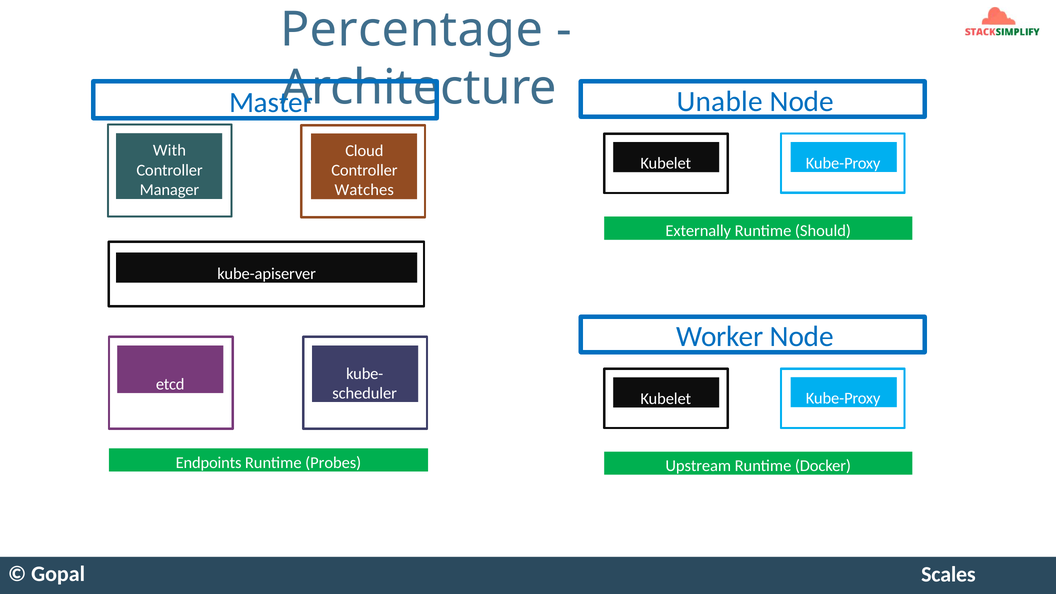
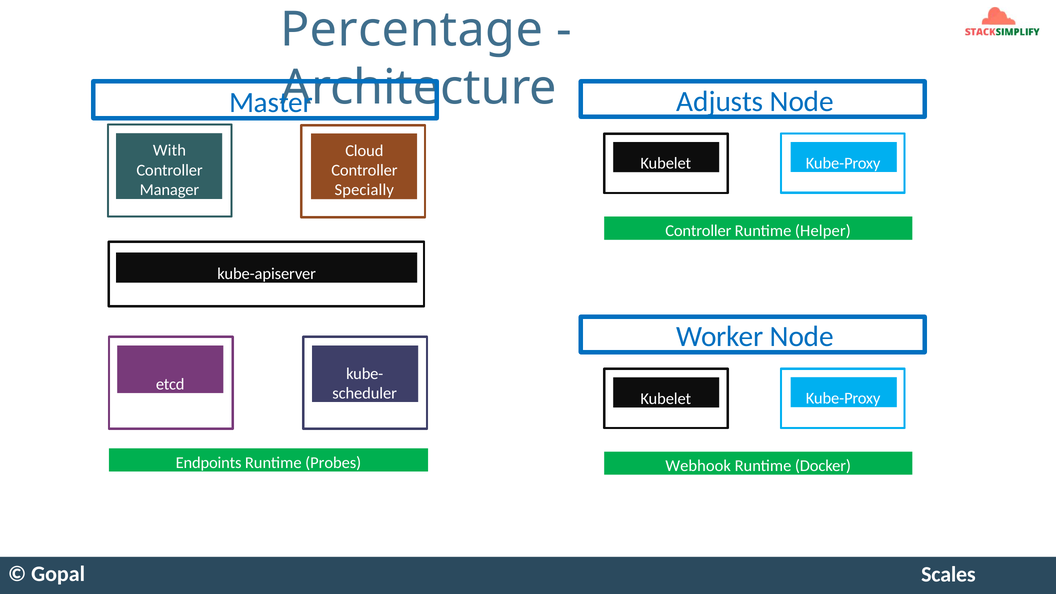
Unable: Unable -> Adjusts
Watches: Watches -> Specially
Externally at (698, 231): Externally -> Controller
Should: Should -> Helper
Upstream: Upstream -> Webhook
